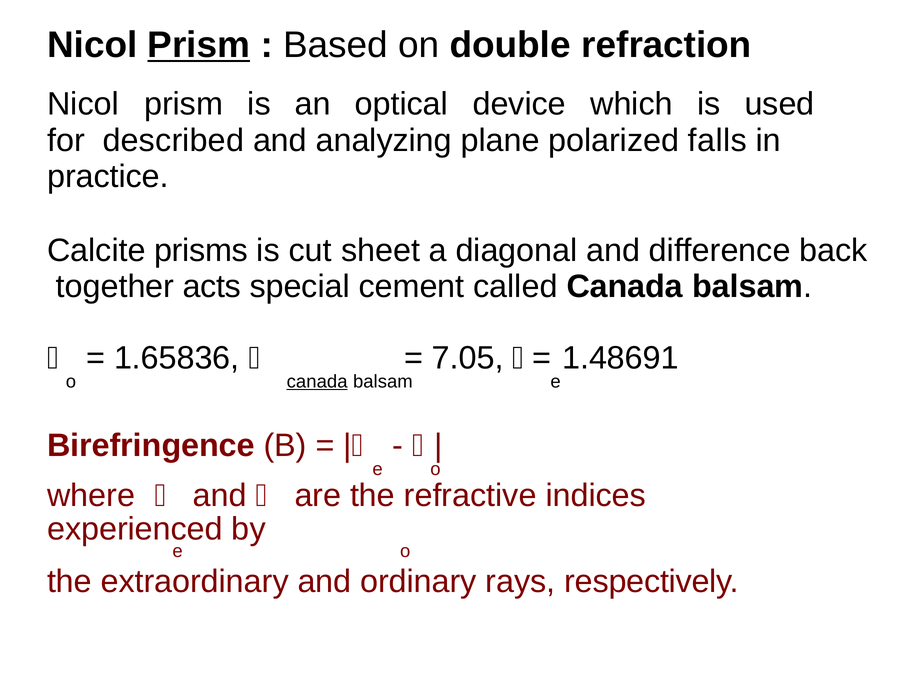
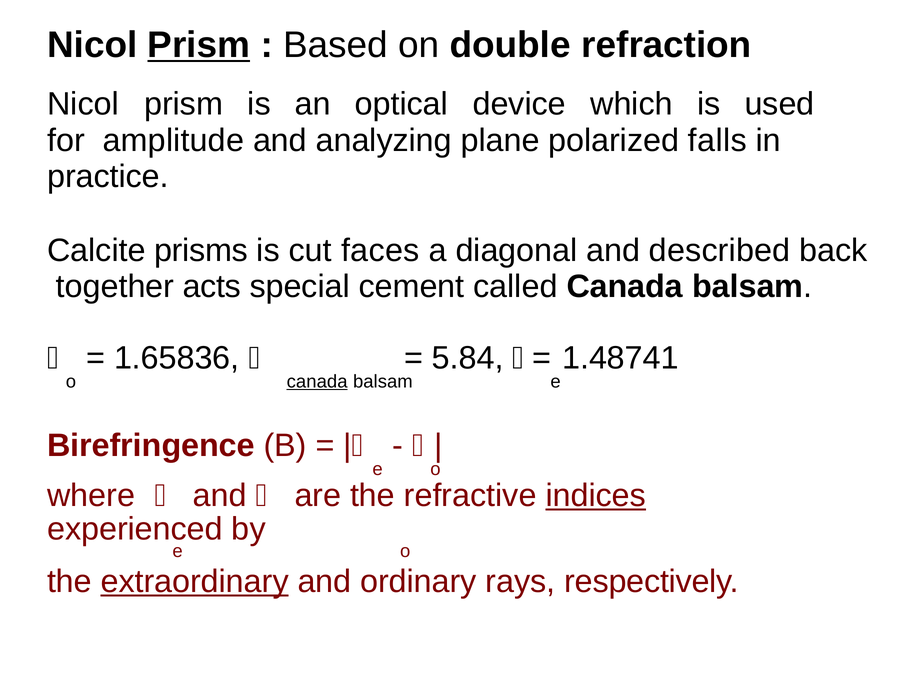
described: described -> amplitude
sheet: sheet -> faces
difference: difference -> described
7.05: 7.05 -> 5.84
1.48691: 1.48691 -> 1.48741
indices underline: none -> present
extraordinary underline: none -> present
